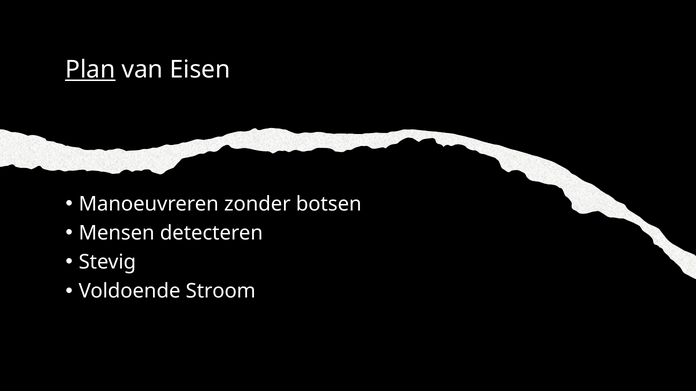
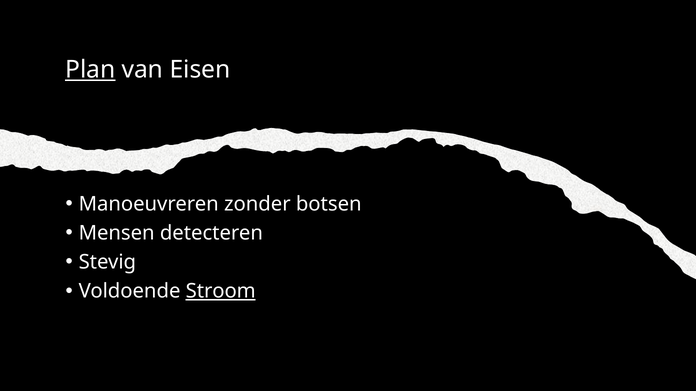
Stroom underline: none -> present
